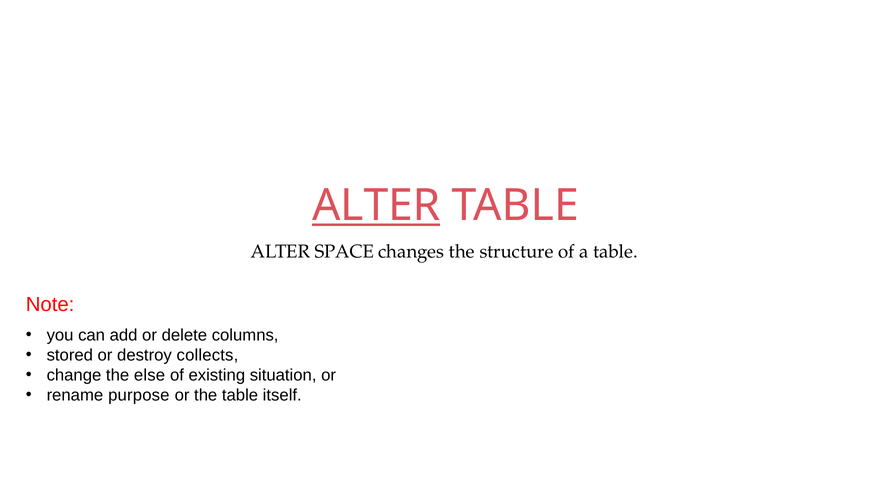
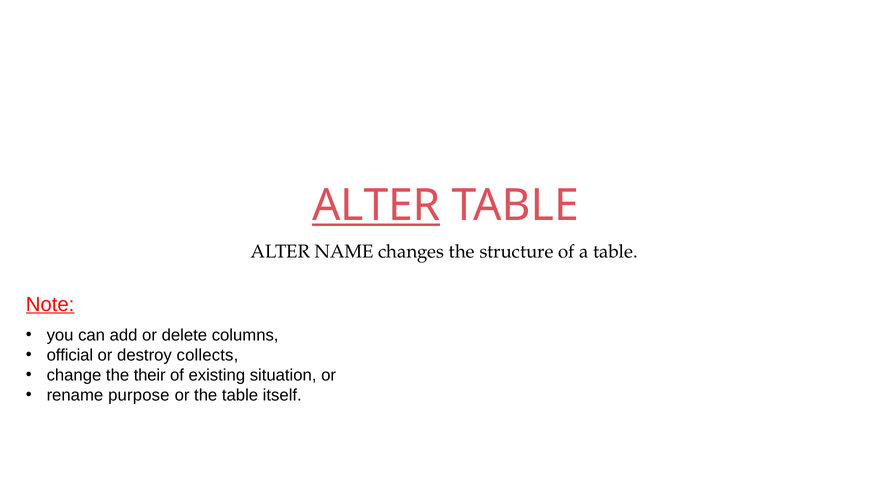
SPACE: SPACE -> NAME
Note underline: none -> present
stored: stored -> official
else: else -> their
